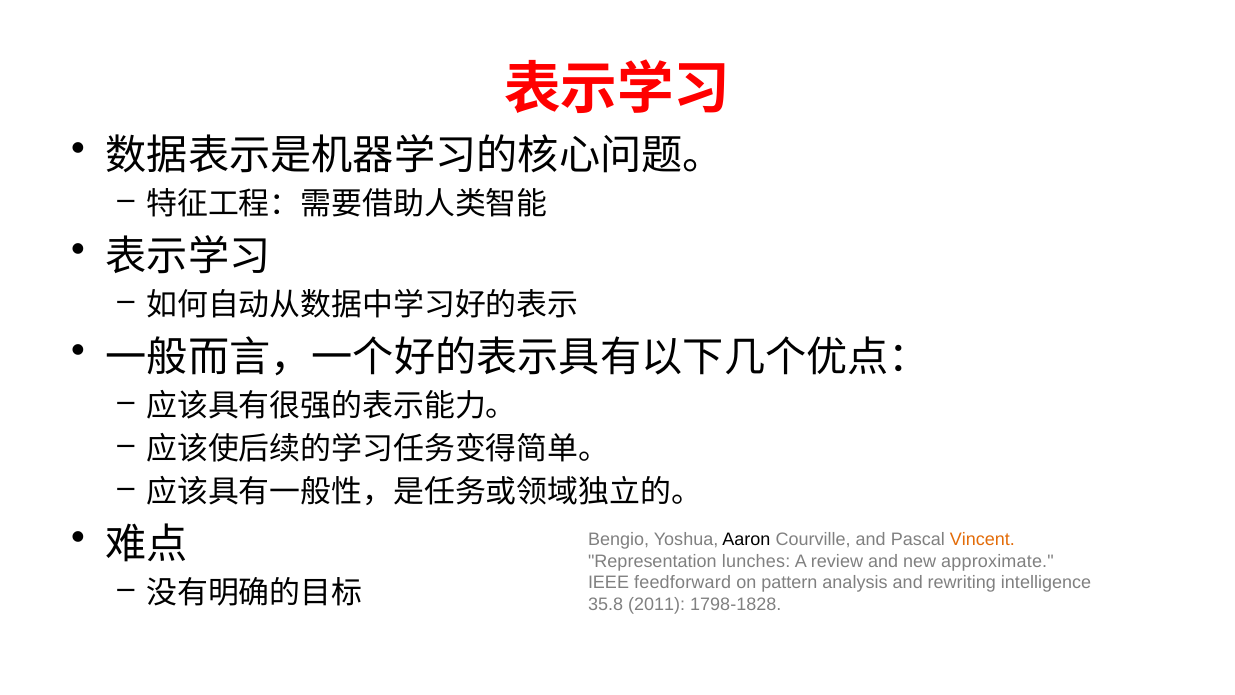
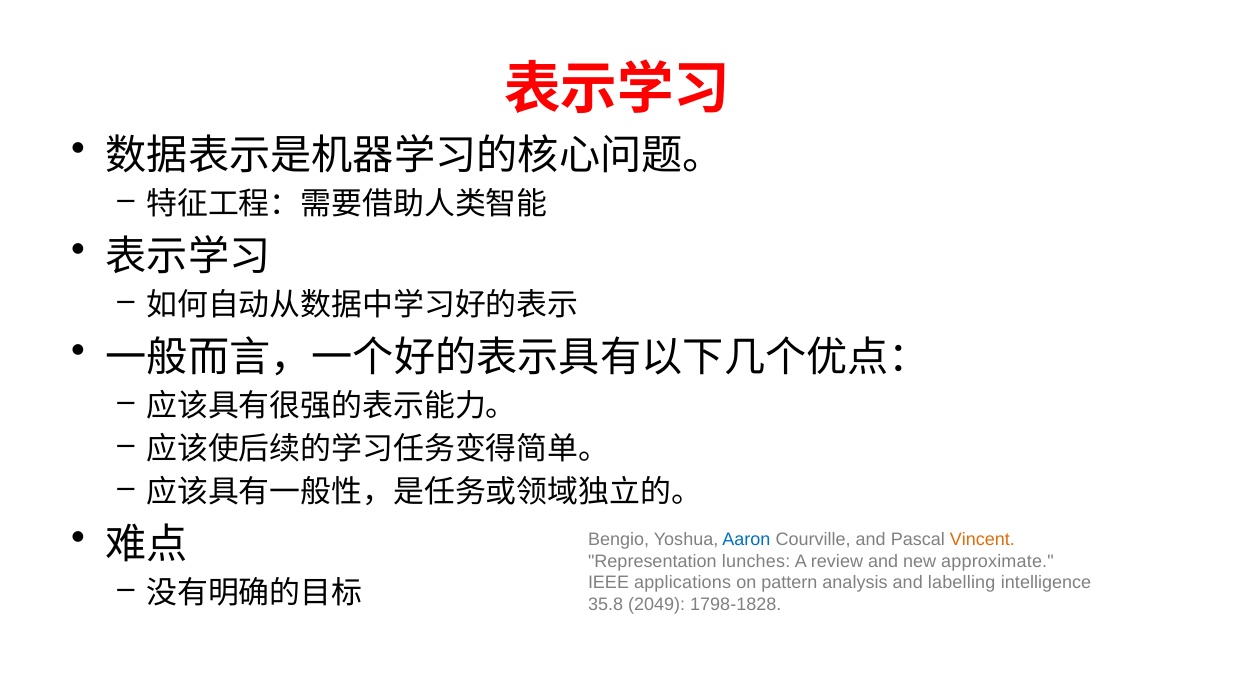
Aaron colour: black -> blue
feedforward: feedforward -> applications
rewriting: rewriting -> labelling
2011: 2011 -> 2049
